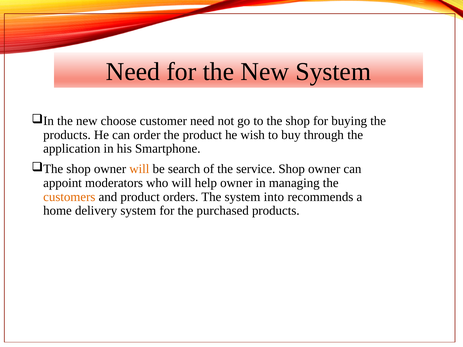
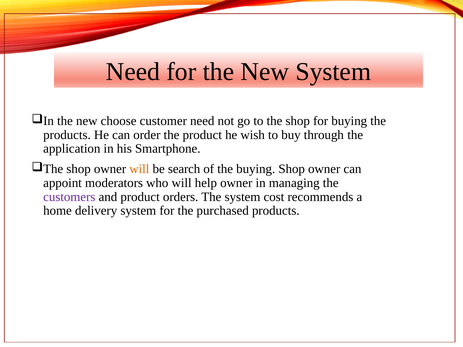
the service: service -> buying
customers colour: orange -> purple
into: into -> cost
